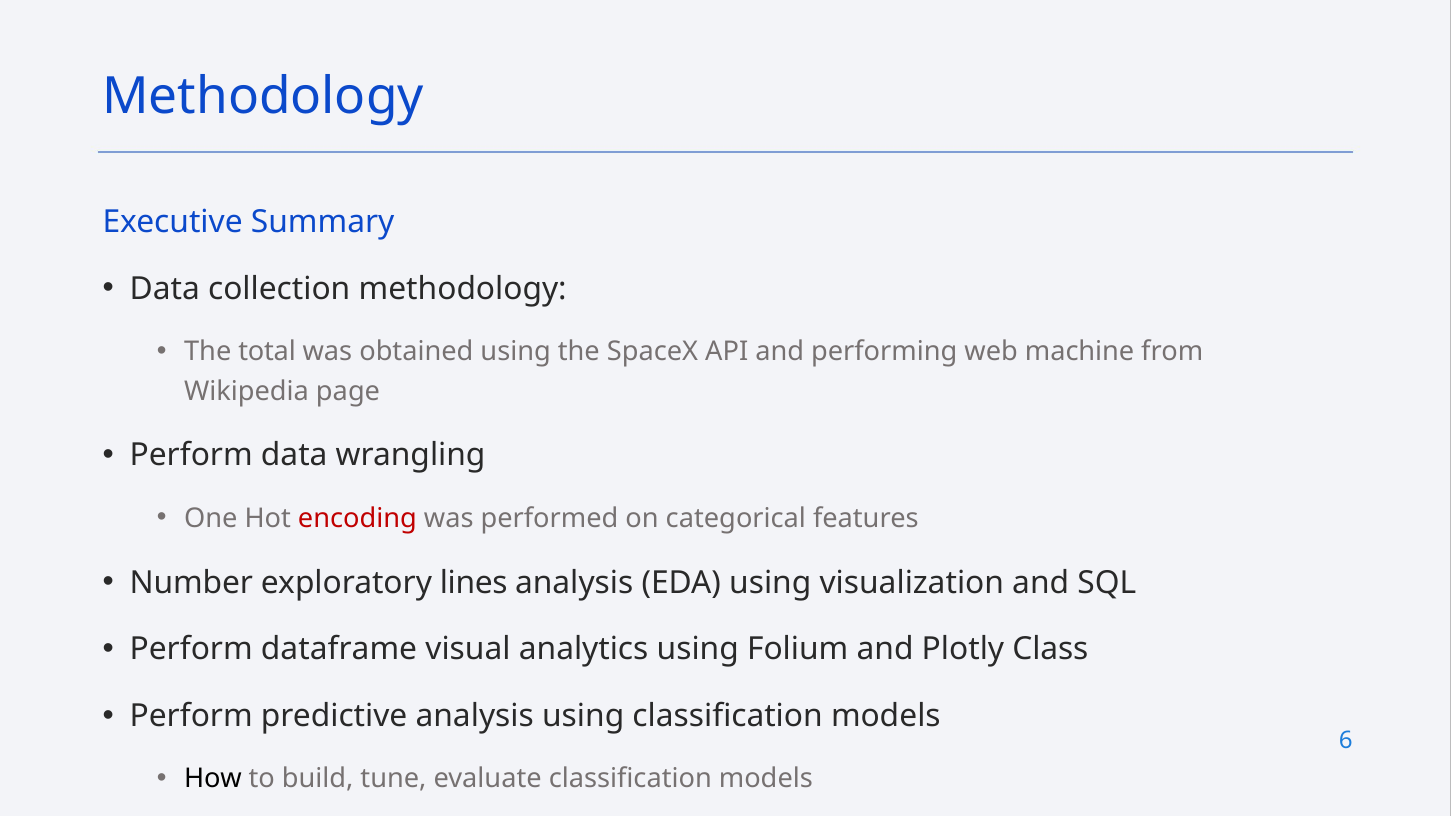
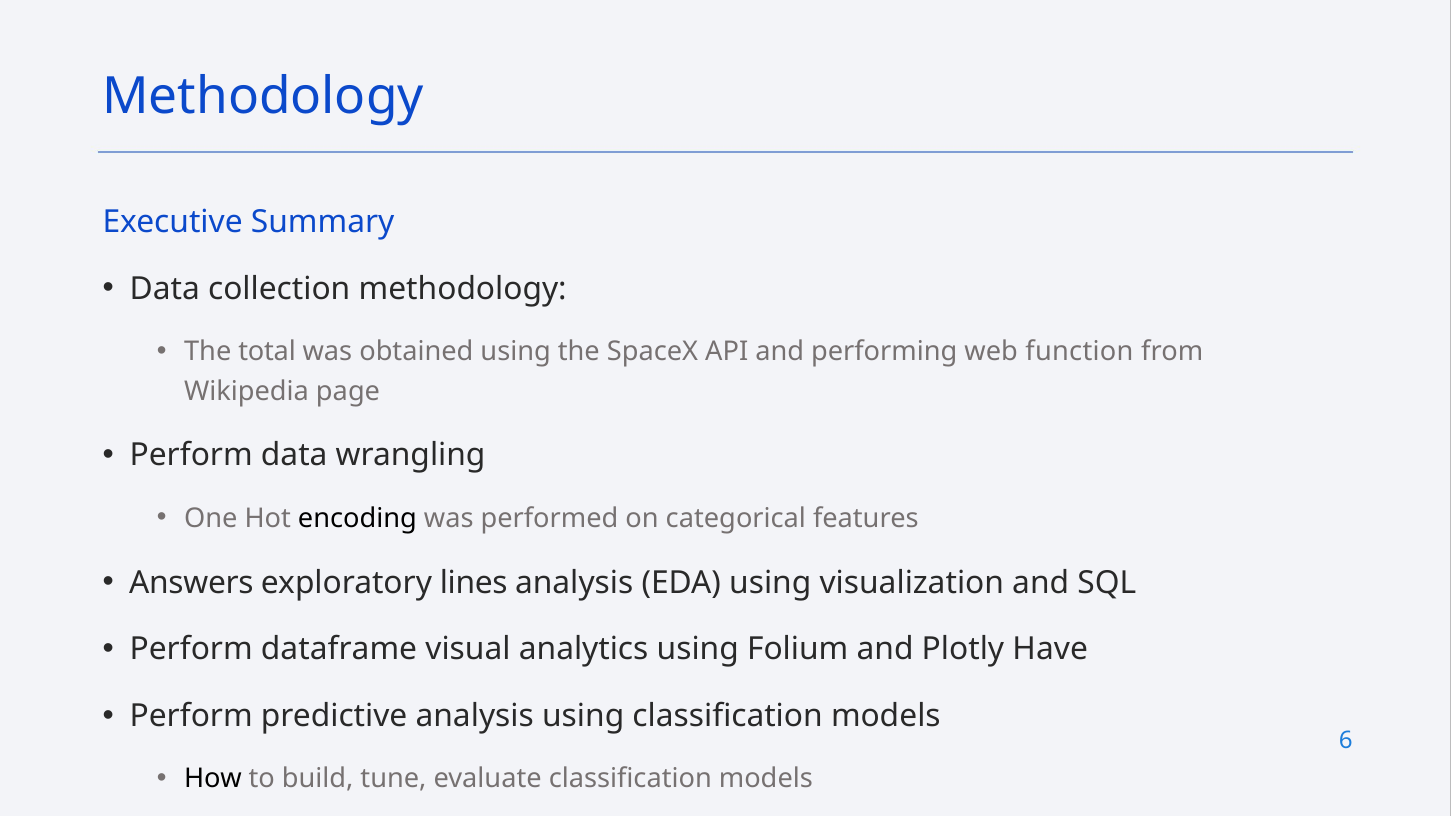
machine: machine -> function
encoding colour: red -> black
Number: Number -> Answers
Class: Class -> Have
